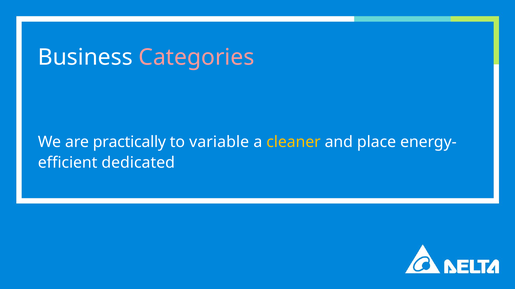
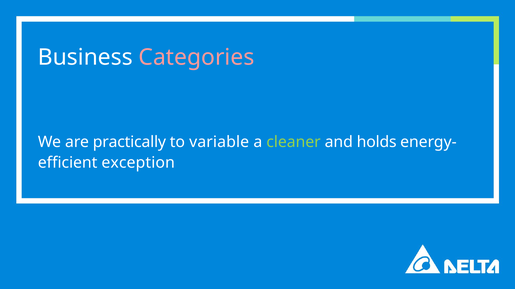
cleaner colour: yellow -> light green
place: place -> holds
dedicated: dedicated -> exception
